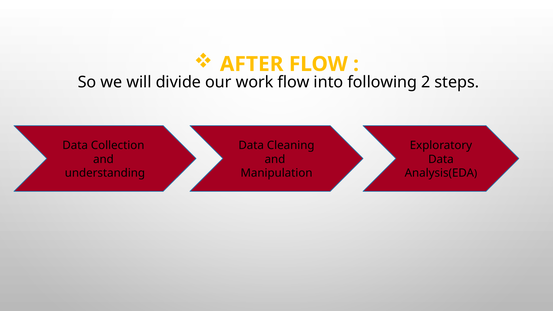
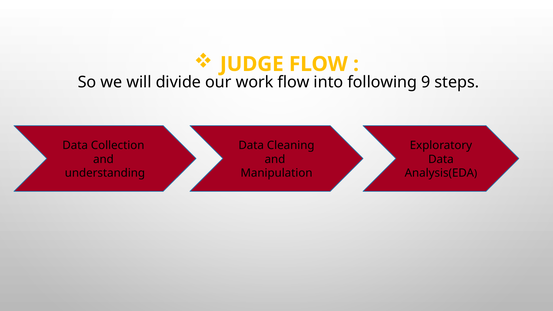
AFTER: AFTER -> JUDGE
2: 2 -> 9
